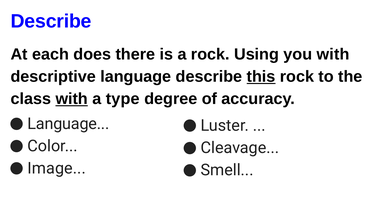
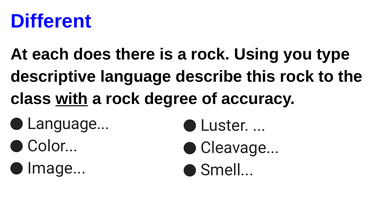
Describe at (51, 21): Describe -> Different
you with: with -> type
this underline: present -> none
type at (123, 99): type -> rock
